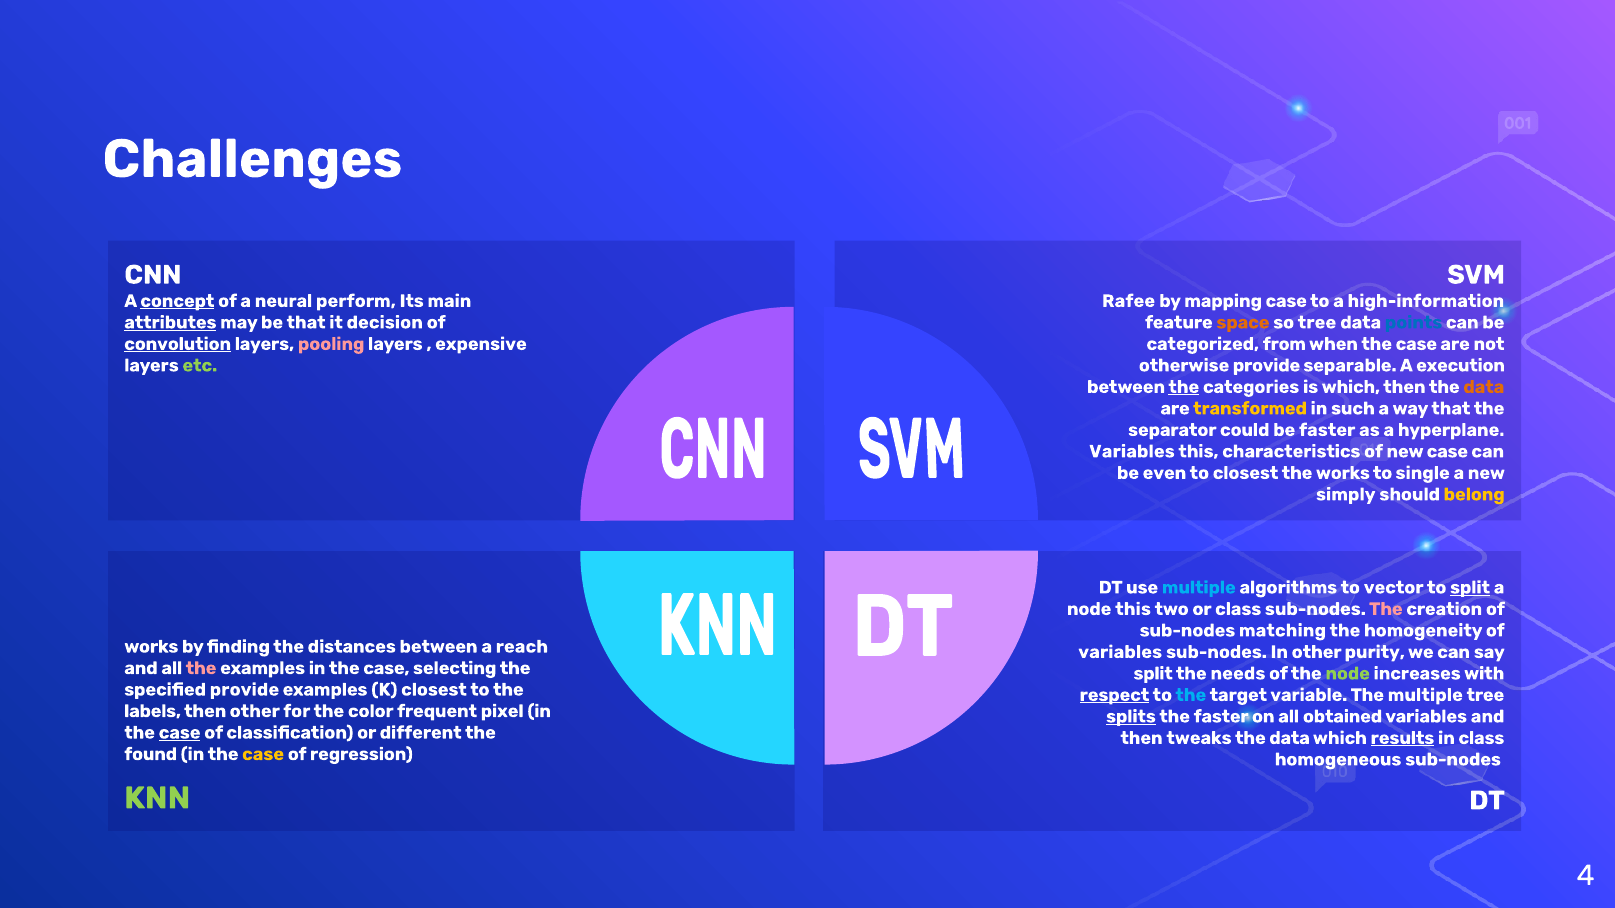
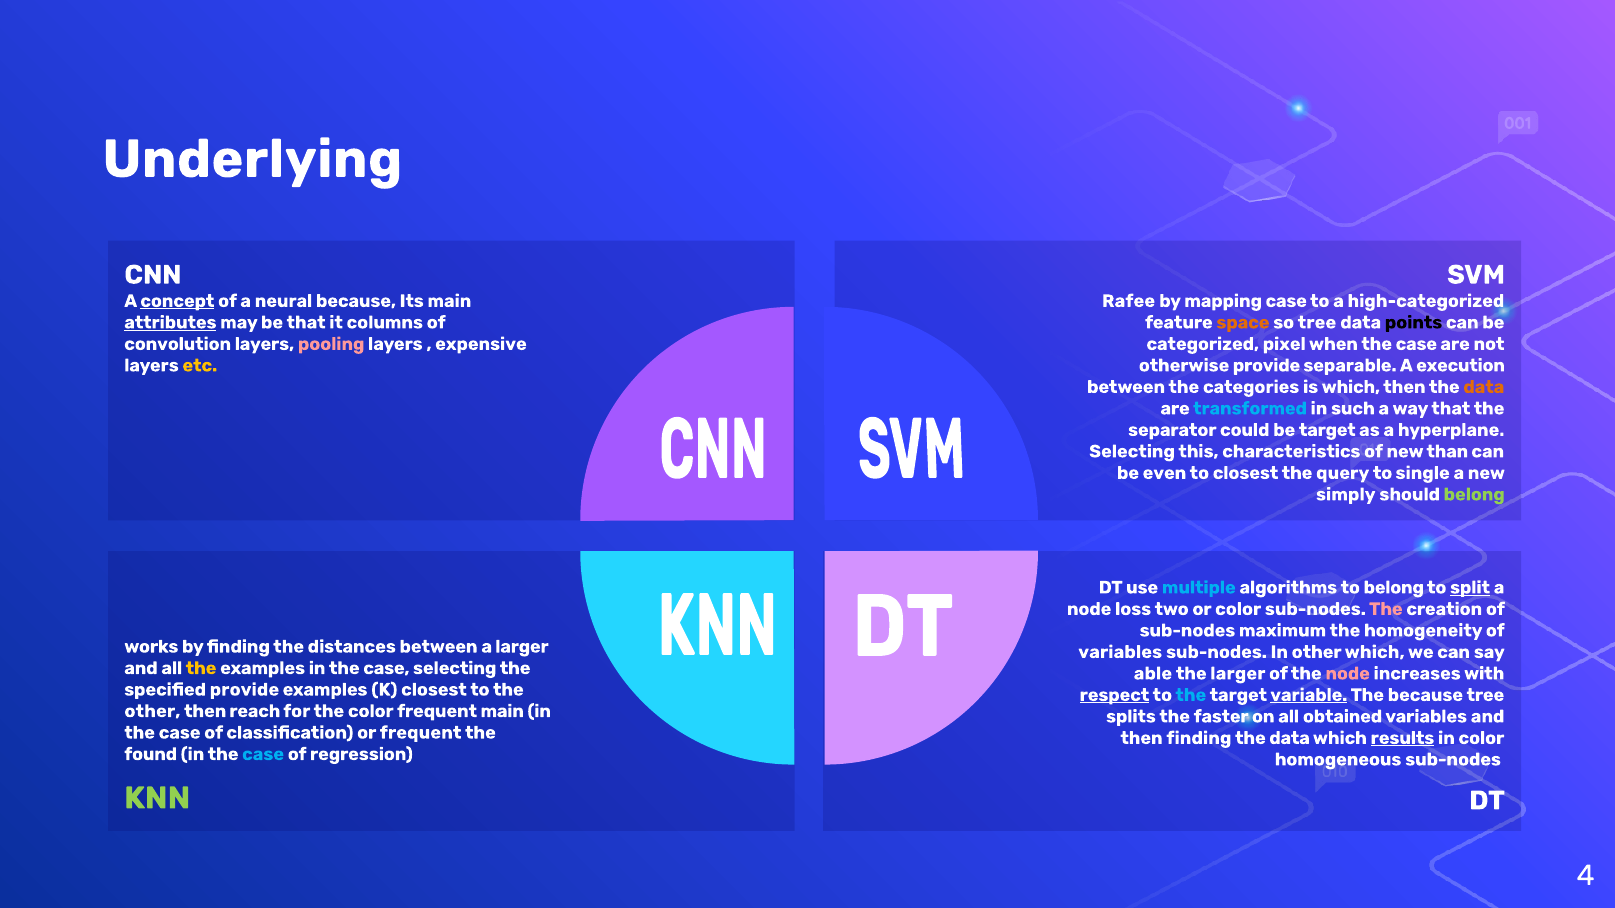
Challenges: Challenges -> Underlying
neural perform: perform -> because
high-information: high-information -> high-categorized
decision: decision -> columns
points colour: blue -> black
convolution underline: present -> none
from: from -> pixel
etc colour: light green -> yellow
the at (1184, 387) underline: present -> none
transformed colour: yellow -> light blue
be faster: faster -> target
Variables at (1132, 452): Variables -> Selecting
new case: case -> than
the works: works -> query
belong at (1474, 495) colour: yellow -> light green
to vector: vector -> belong
node this: this -> loss
or class: class -> color
matching: matching -> maximum
a reach: reach -> larger
other purity: purity -> which
the at (201, 668) colour: pink -> yellow
split at (1153, 674): split -> able
the needs: needs -> larger
node at (1348, 674) colour: light green -> pink
variable underline: none -> present
The multiple: multiple -> because
labels at (153, 711): labels -> other
then other: other -> reach
frequent pixel: pixel -> main
splits underline: present -> none
case at (180, 733) underline: present -> none
or different: different -> frequent
then tweaks: tweaks -> finding
in class: class -> color
case at (263, 754) colour: yellow -> light blue
